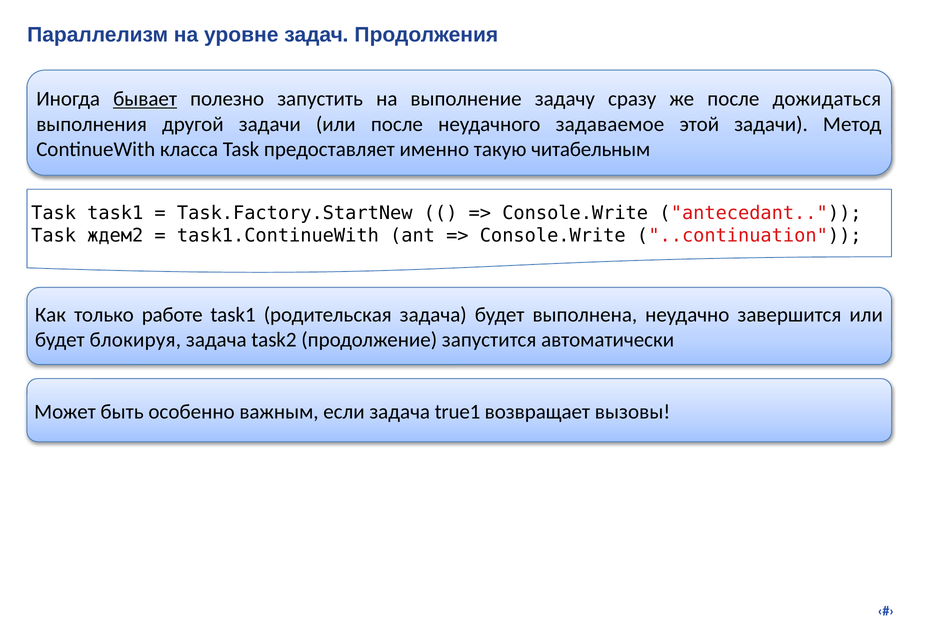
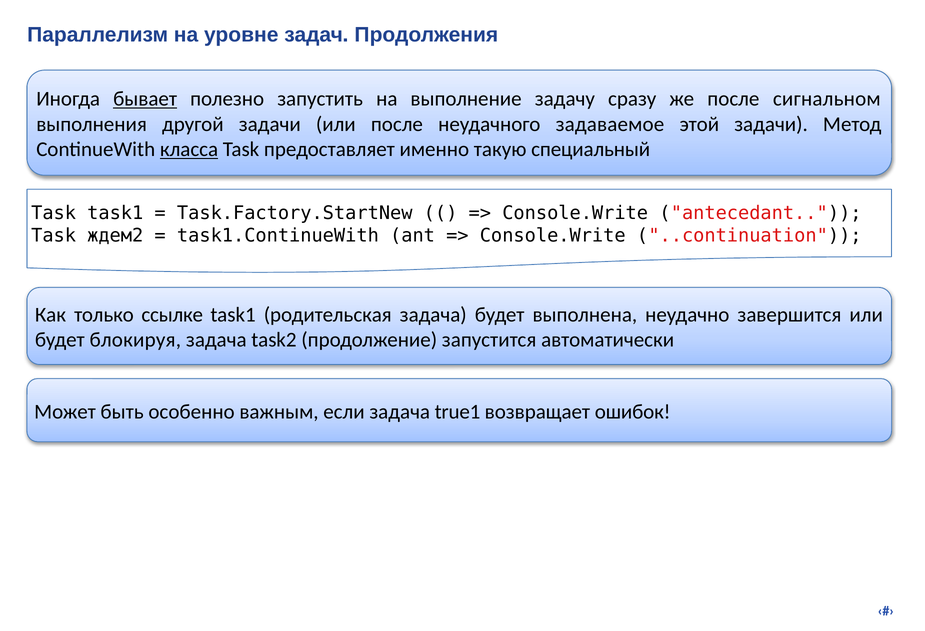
дожидаться: дожидаться -> сигнальном
класса underline: none -> present
читабельным: читабельным -> специальный
работе: работе -> ссылке
вызовы: вызовы -> ошибок
